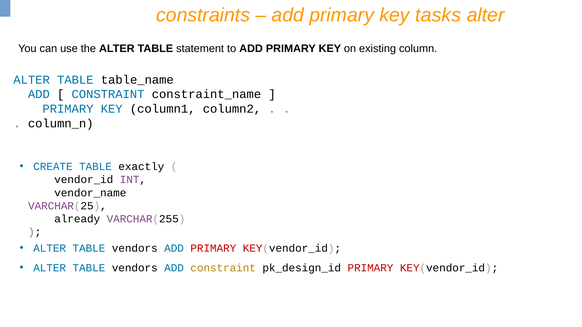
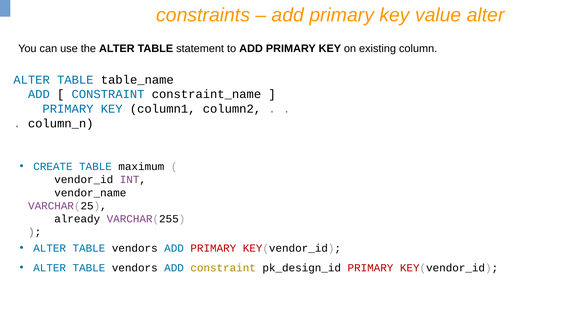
tasks: tasks -> value
exactly: exactly -> maximum
